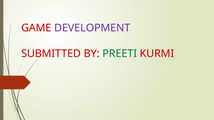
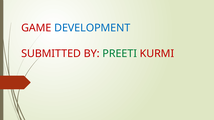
DEVELOPMENT colour: purple -> blue
